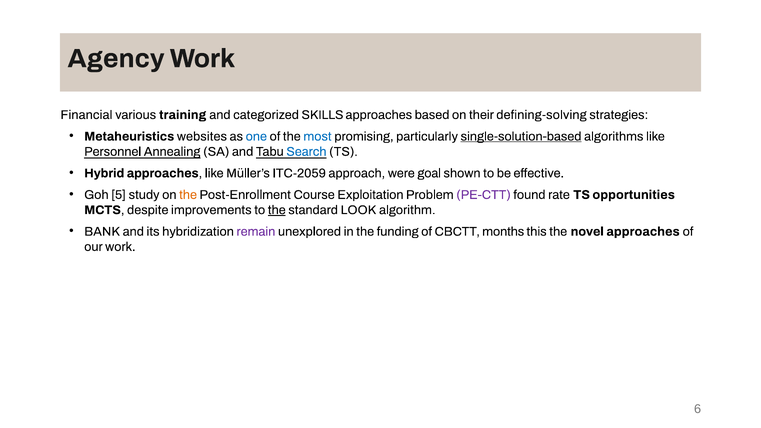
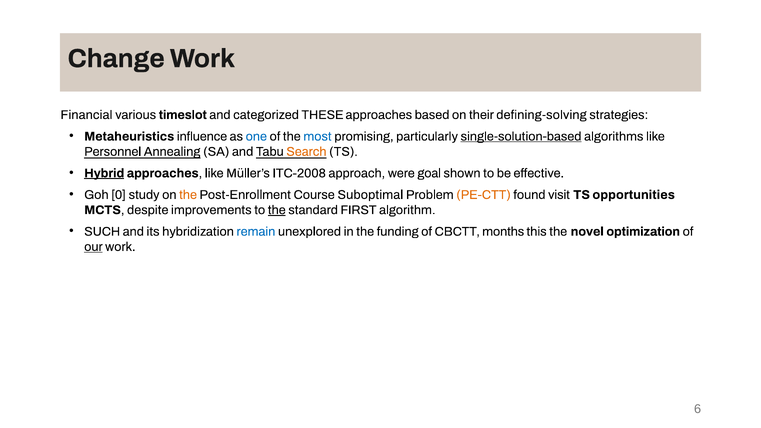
Agency: Agency -> Change
training: training -> timeslot
SKILLS: SKILLS -> THESE
websites: websites -> influence
Search colour: blue -> orange
Hybrid underline: none -> present
ITC-2059: ITC-2059 -> ITC-2008
5: 5 -> 0
Exploitation: Exploitation -> Suboptimal
PE-CTT colour: purple -> orange
rate: rate -> visit
LOOK: LOOK -> FIRST
BANK: BANK -> SUCH
remain colour: purple -> blue
novel approaches: approaches -> optimization
our underline: none -> present
